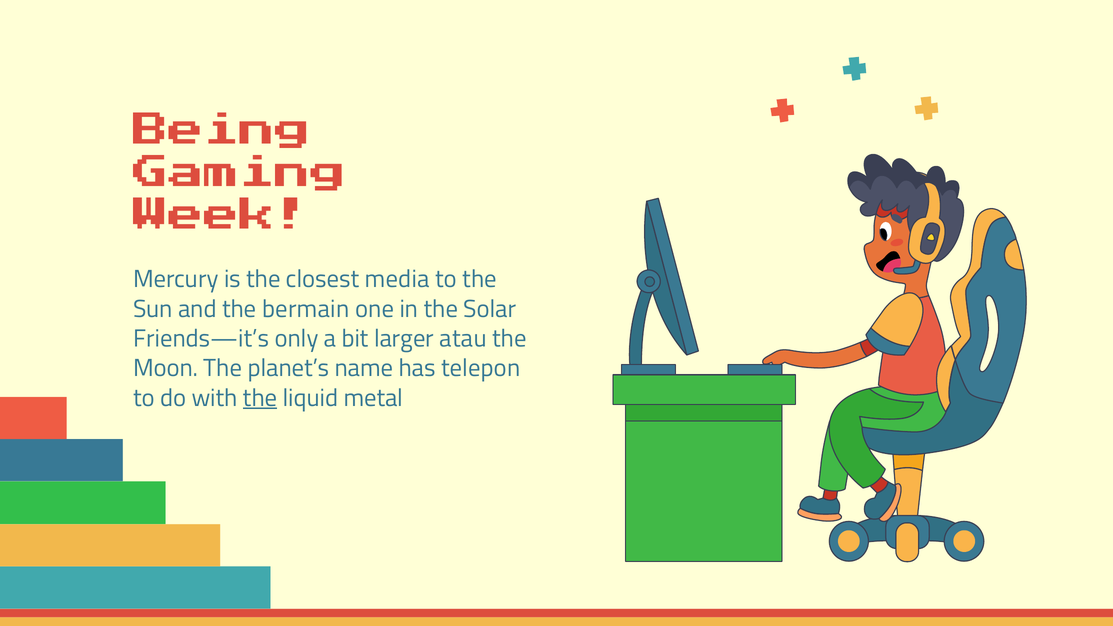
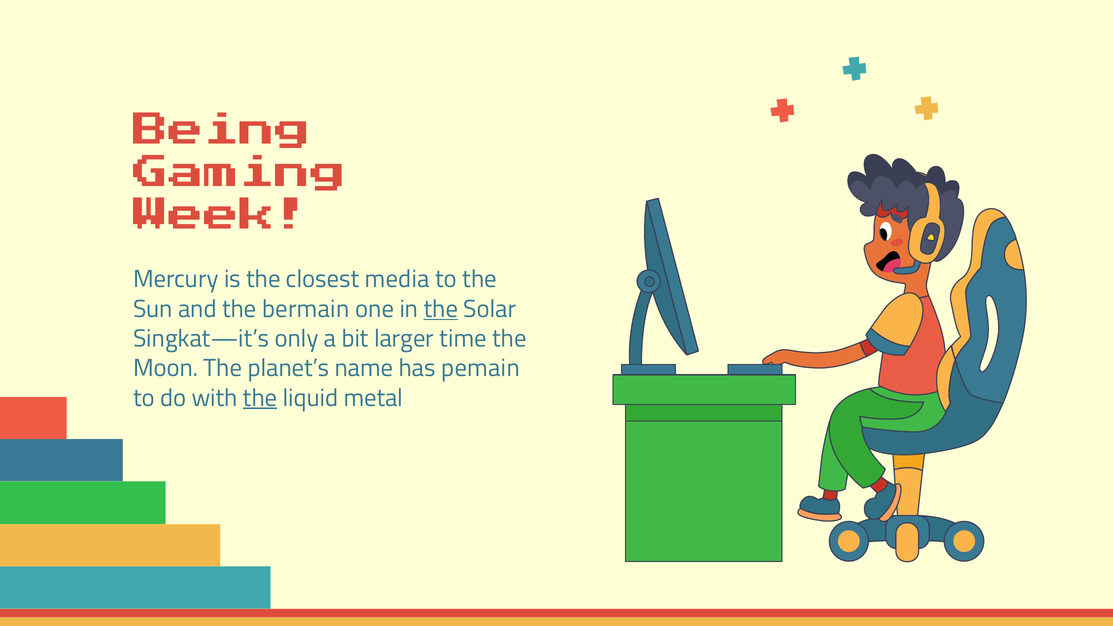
the at (441, 309) underline: none -> present
Friends—it’s: Friends—it’s -> Singkat—it’s
atau: atau -> time
telepon: telepon -> pemain
